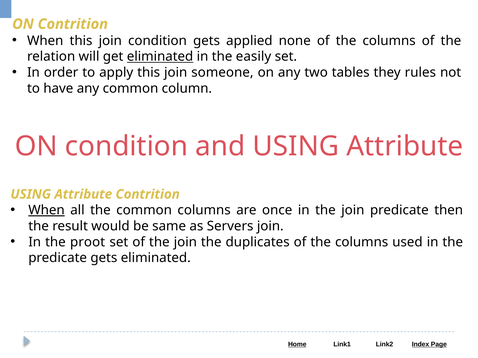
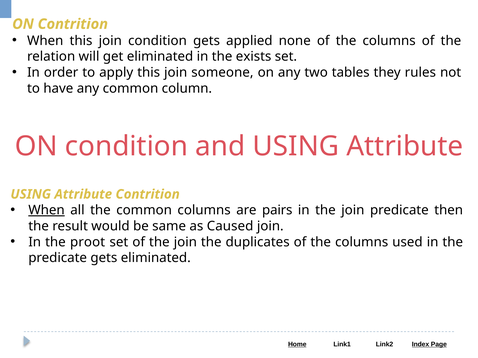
eliminated at (160, 57) underline: present -> none
easily: easily -> exists
once: once -> pairs
Servers: Servers -> Caused
